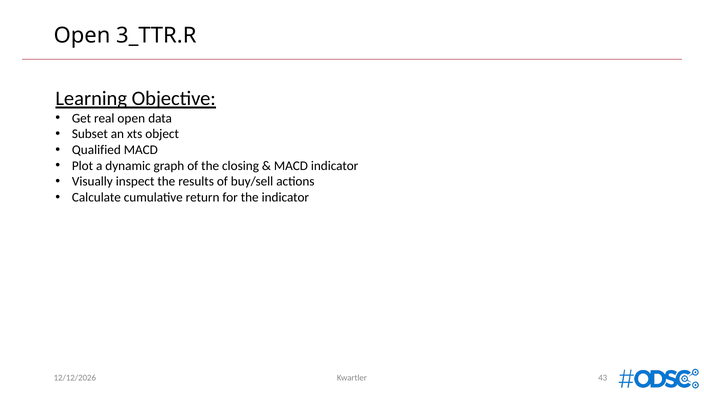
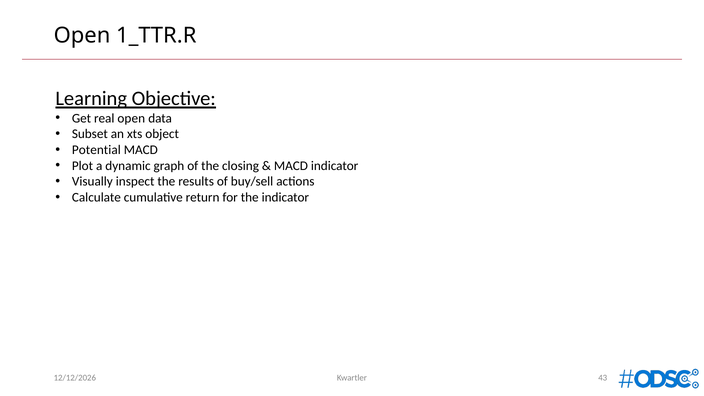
3_TTR.R: 3_TTR.R -> 1_TTR.R
Qualified: Qualified -> Potential
